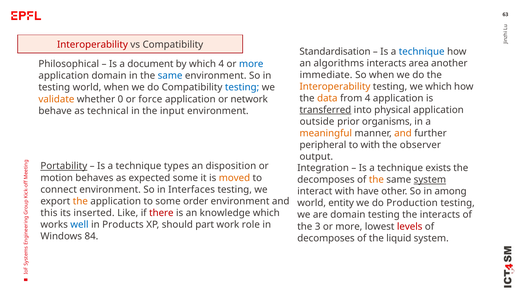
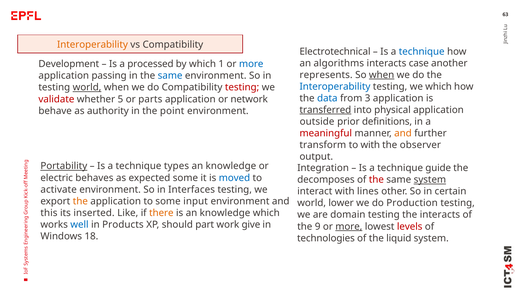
Interoperability at (92, 45) colour: red -> orange
Standardisation: Standardisation -> Electrotechnical
area: area -> case
Philosophical: Philosophical -> Development
document: document -> processed
which 4: 4 -> 1
immediate: immediate -> represents
when at (382, 75) underline: none -> present
application domain: domain -> passing
Interoperability at (335, 87) colour: orange -> blue
world at (87, 88) underline: none -> present
testing at (242, 88) colour: blue -> red
data colour: orange -> blue
from 4: 4 -> 3
validate colour: orange -> red
0: 0 -> 5
force: force -> parts
technical: technical -> authority
input: input -> point
organisms: organisms -> definitions
meaningful colour: orange -> red
peripheral: peripheral -> transform
disposition at (231, 166): disposition -> knowledge
exists: exists -> guide
motion: motion -> electric
moved colour: orange -> blue
the at (376, 180) colour: orange -> red
connect: connect -> activate
have: have -> lines
among: among -> certain
order: order -> input
entity: entity -> lower
there colour: red -> orange
role: role -> give
3: 3 -> 9
more at (349, 227) underline: none -> present
84: 84 -> 18
decomposes at (326, 239): decomposes -> technologies
